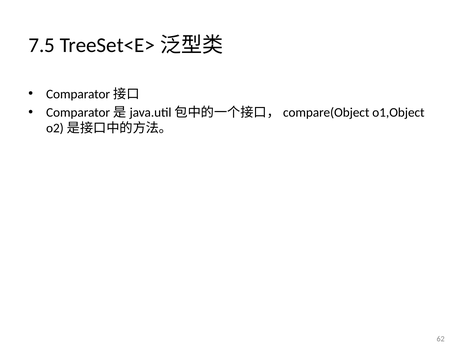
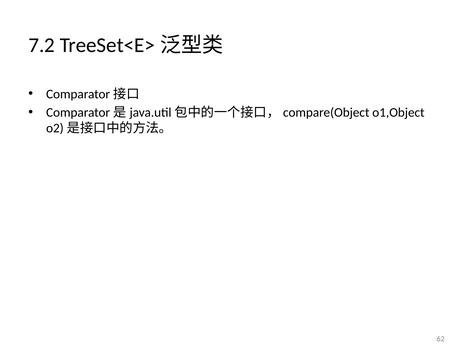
7.5: 7.5 -> 7.2
